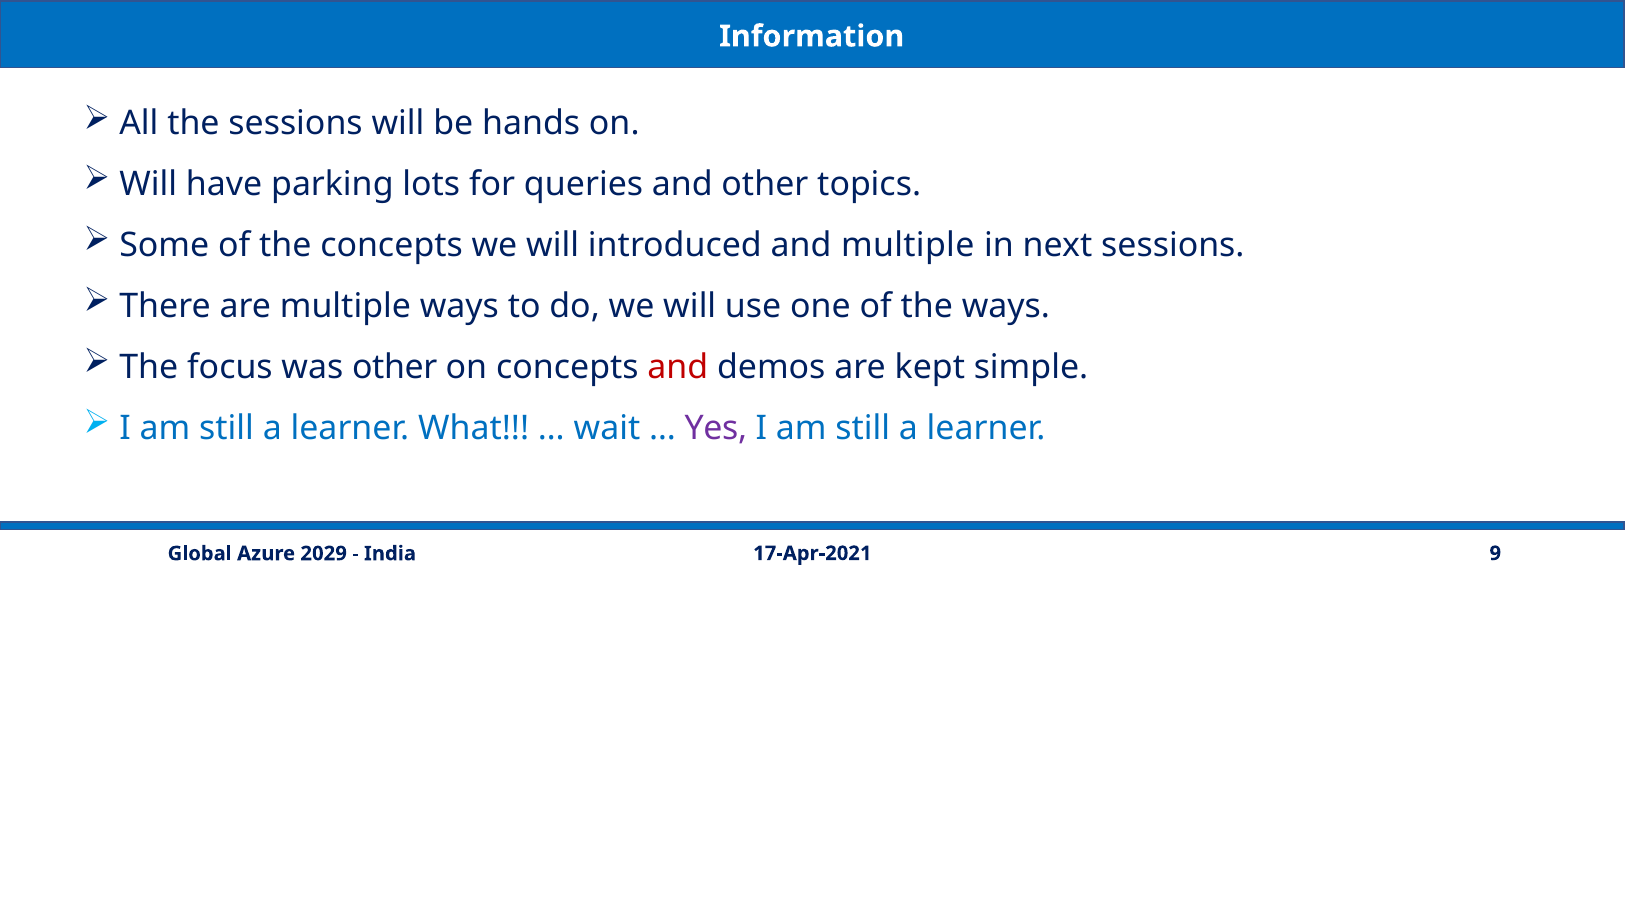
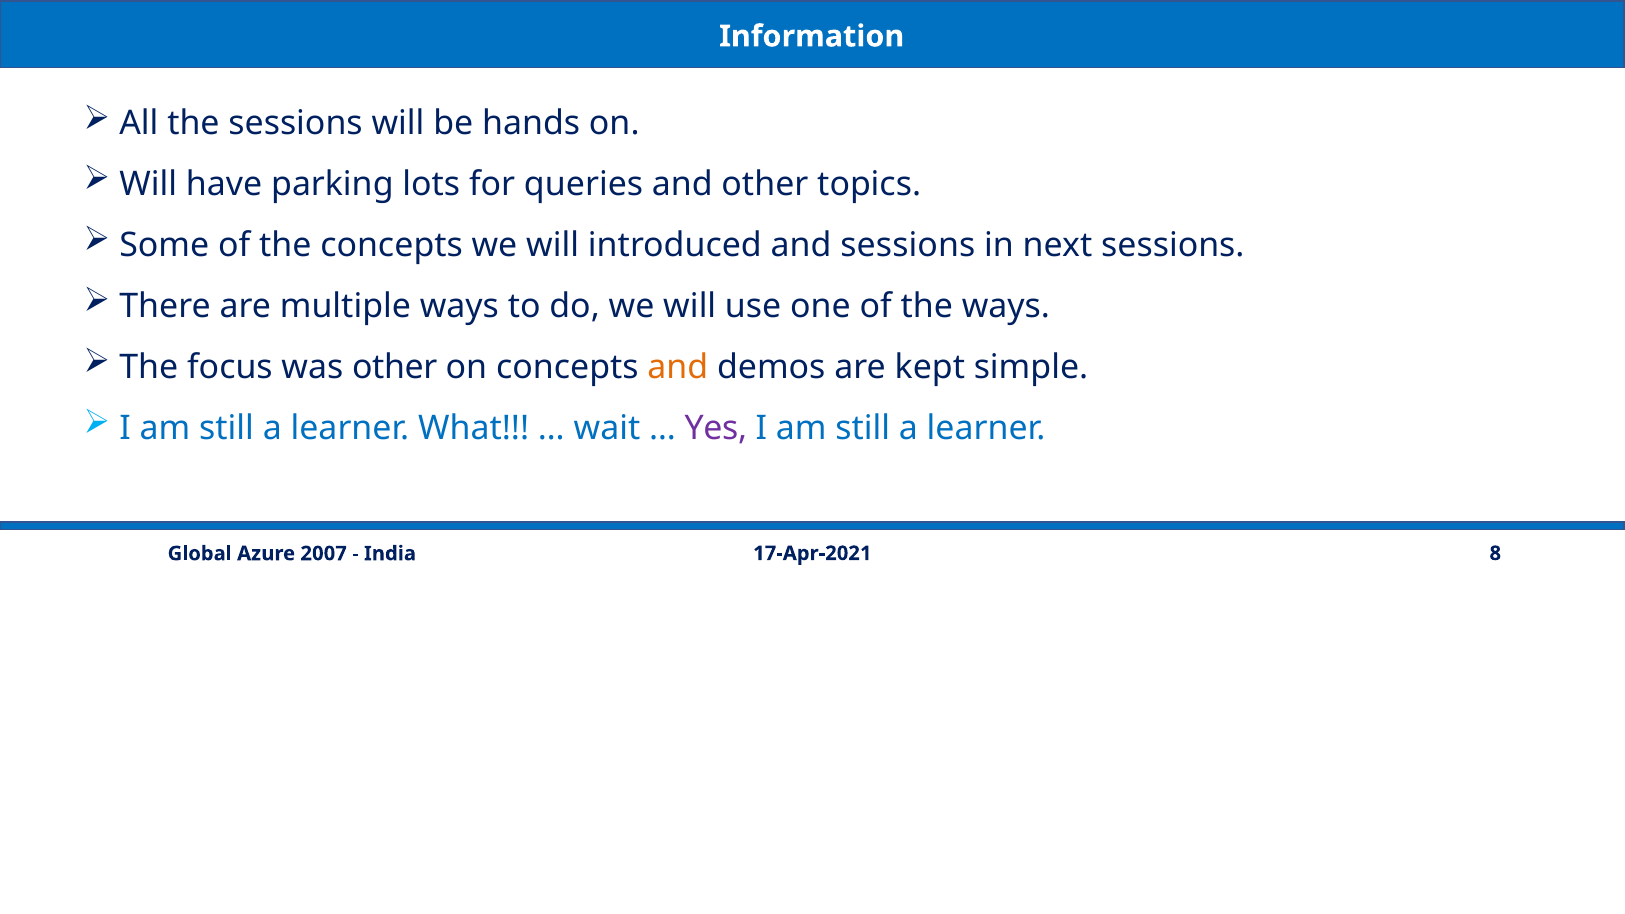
and multiple: multiple -> sessions
and at (678, 367) colour: red -> orange
9: 9 -> 8
2029: 2029 -> 2007
